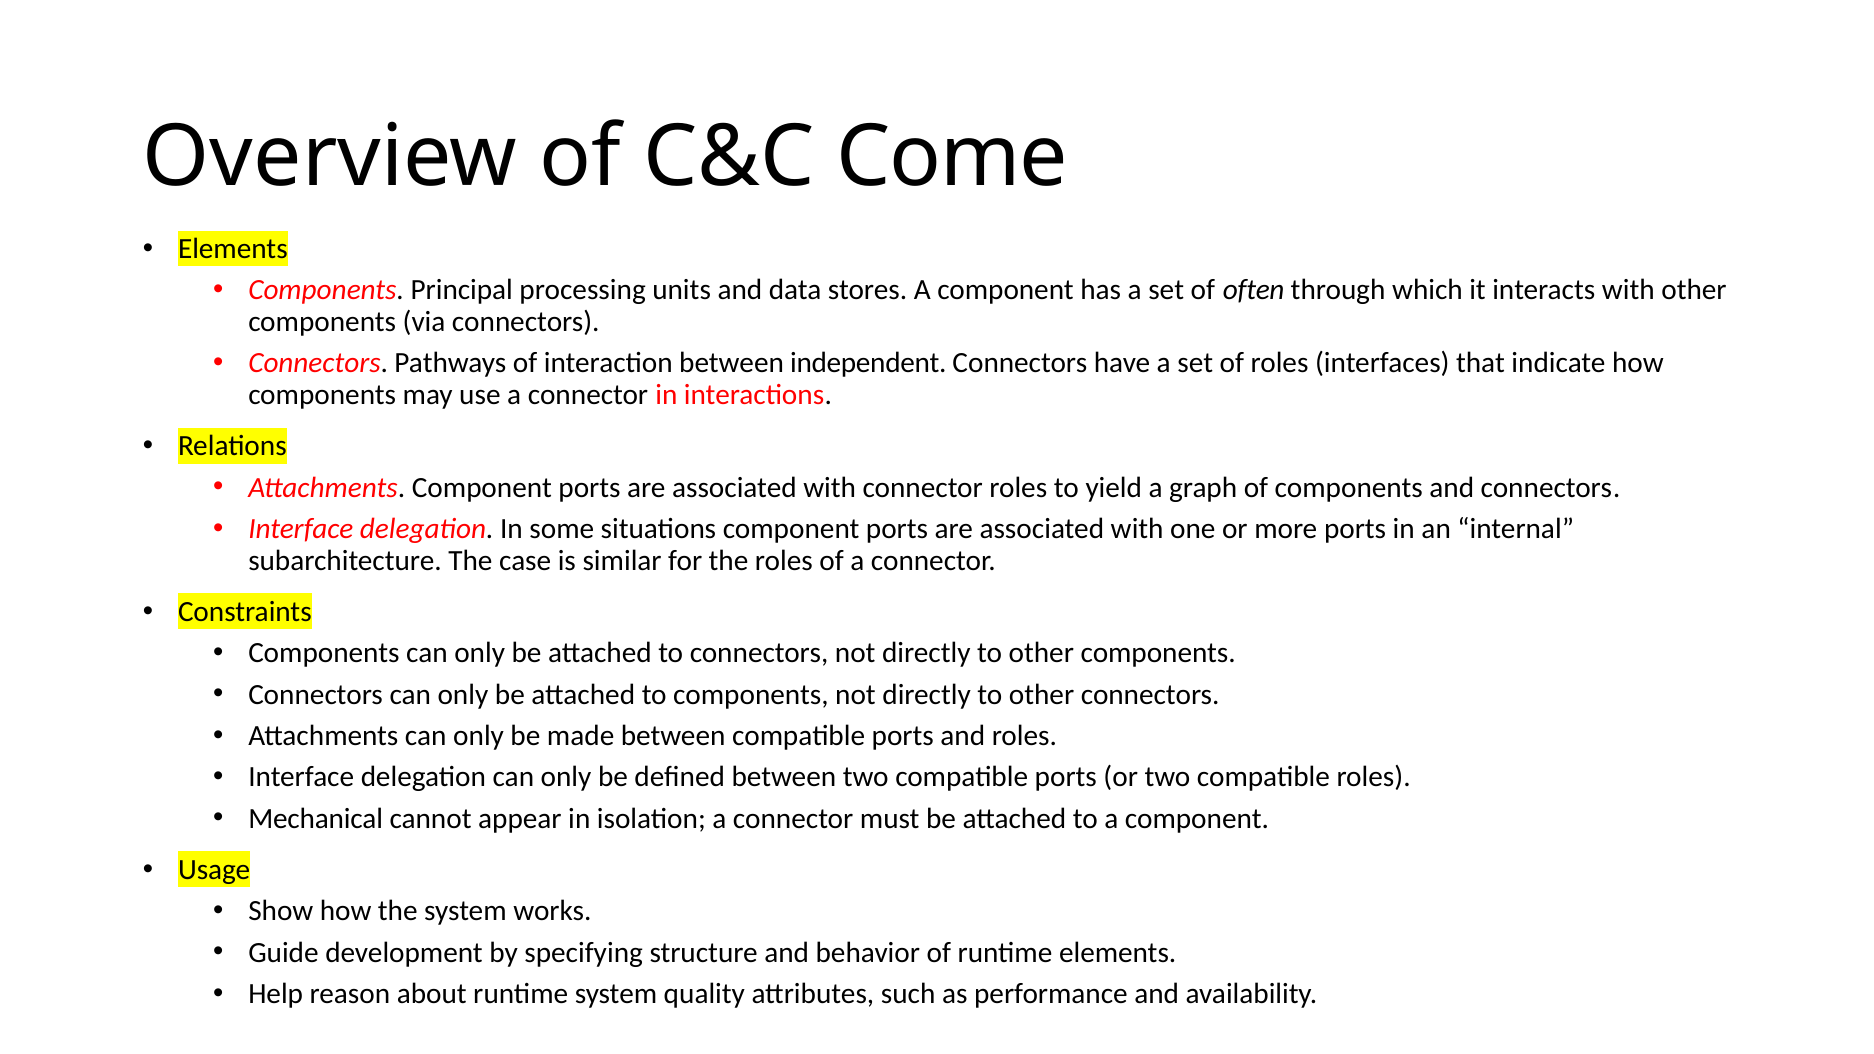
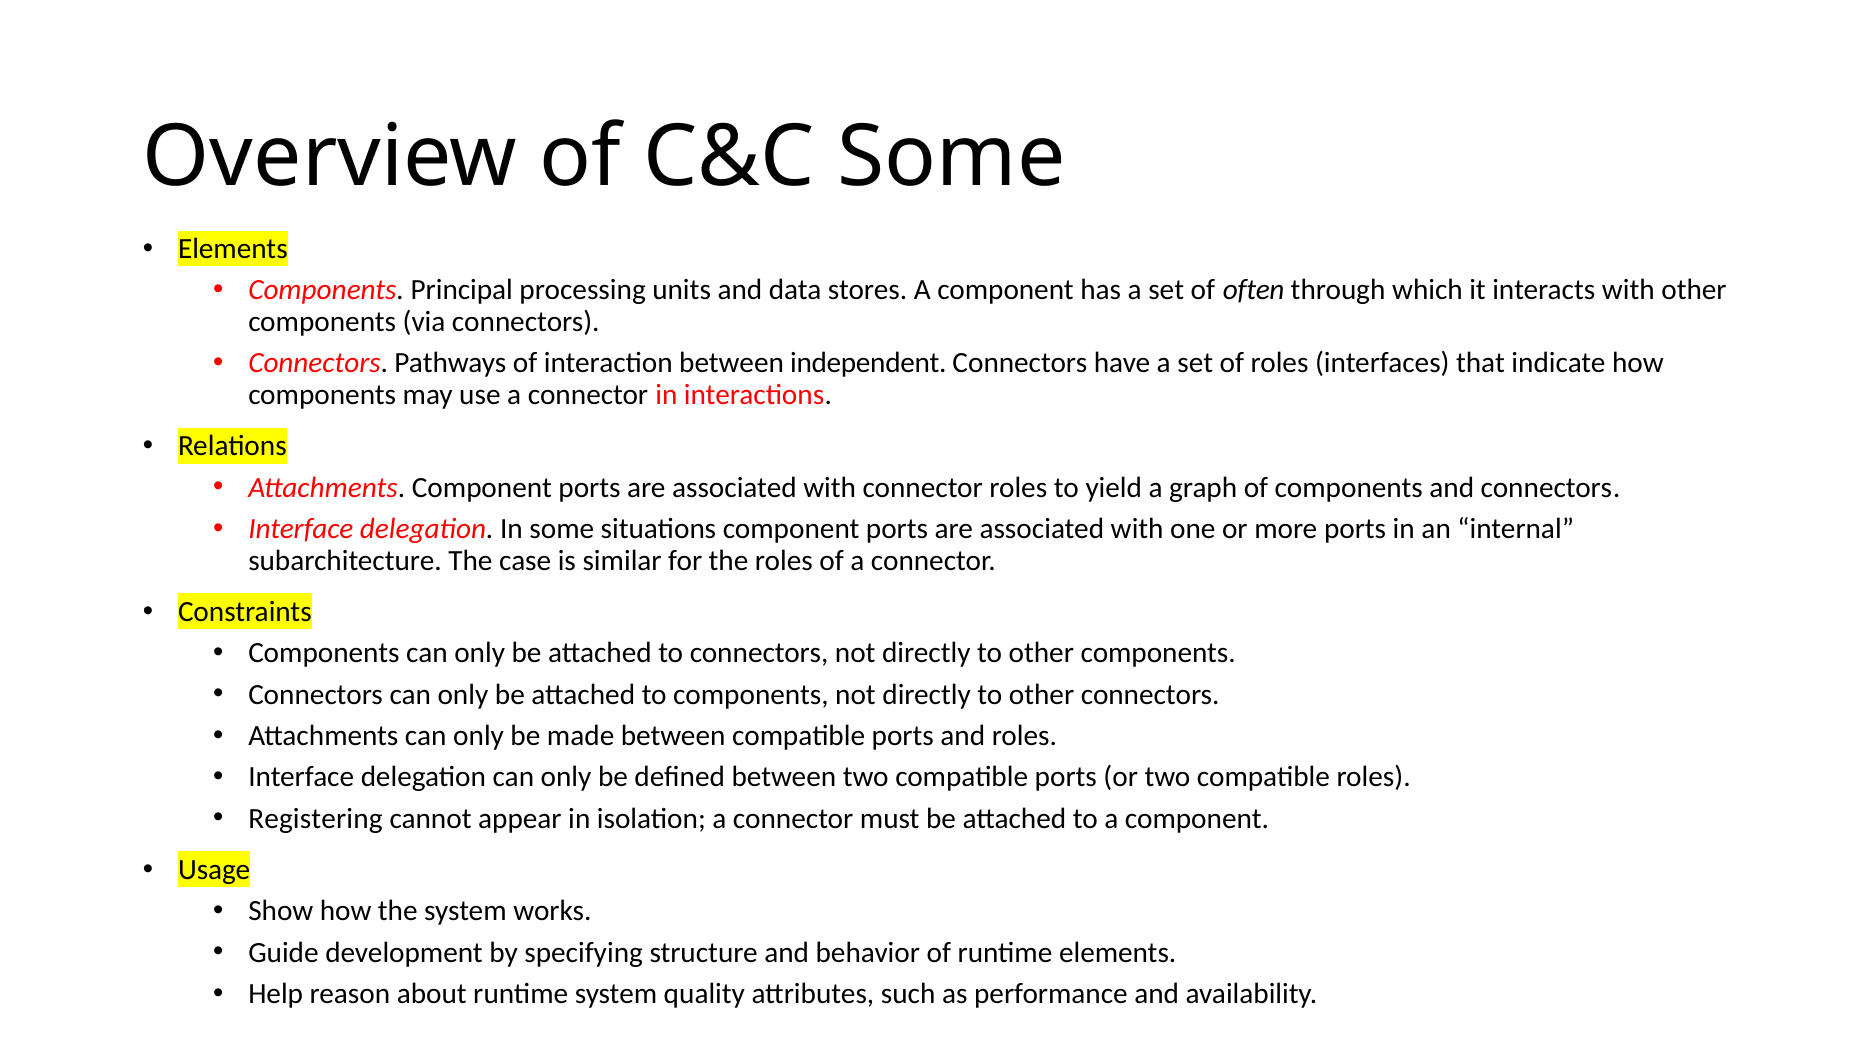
C&C Come: Come -> Some
Mechanical: Mechanical -> Registering
